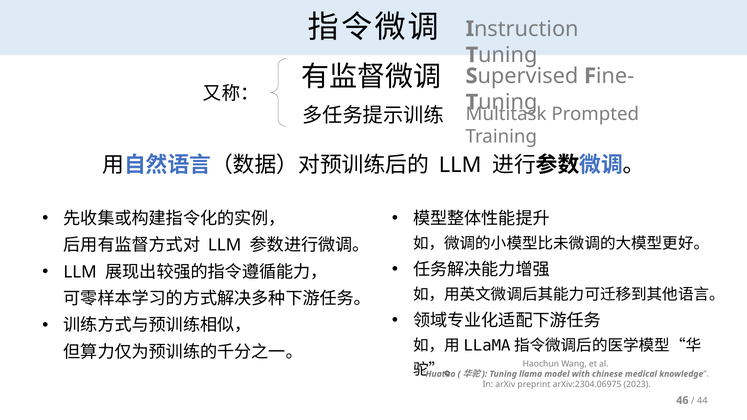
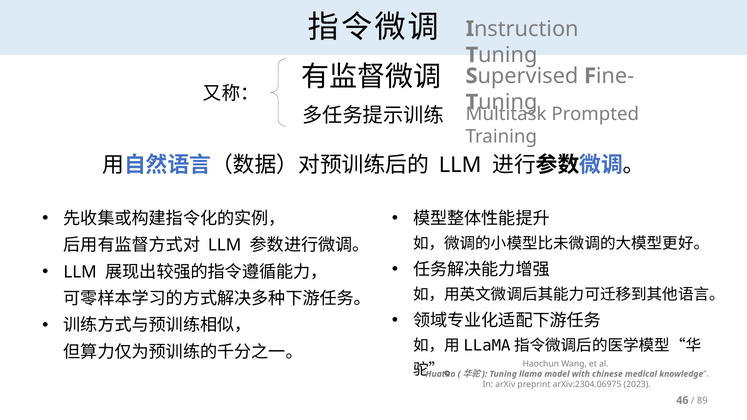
44: 44 -> 89
